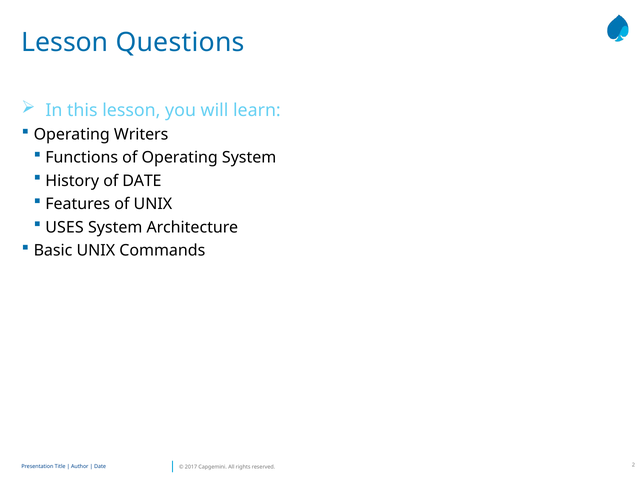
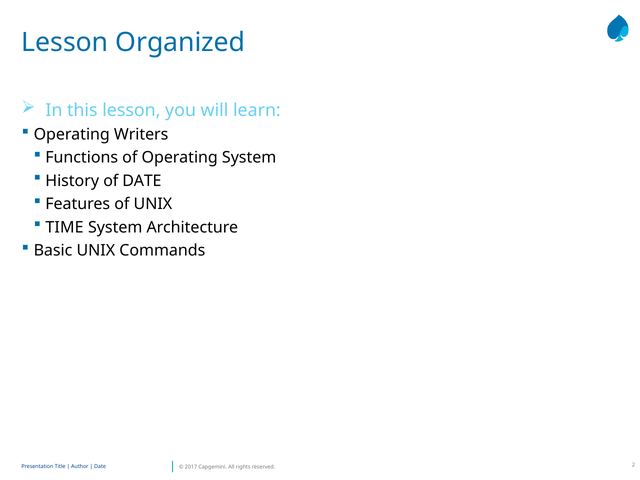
Questions: Questions -> Organized
USES: USES -> TIME
